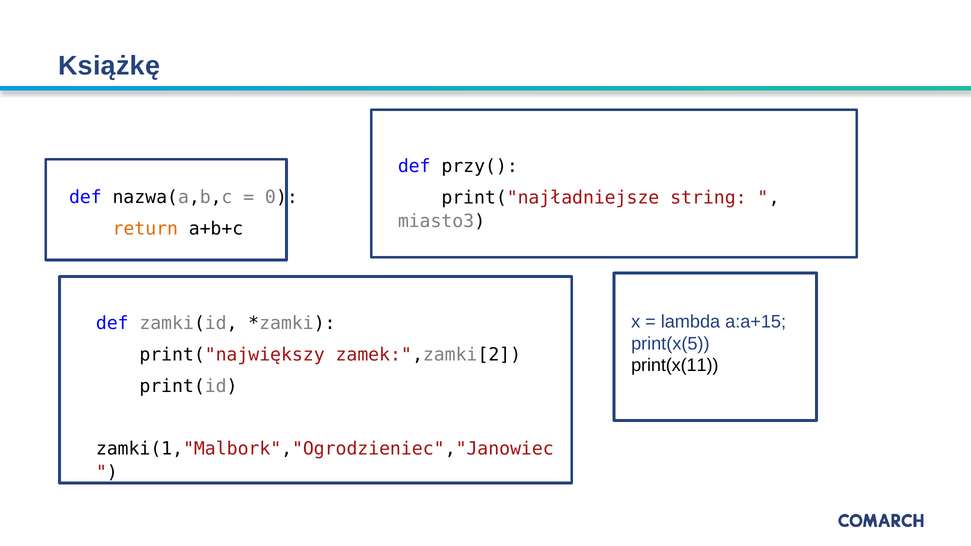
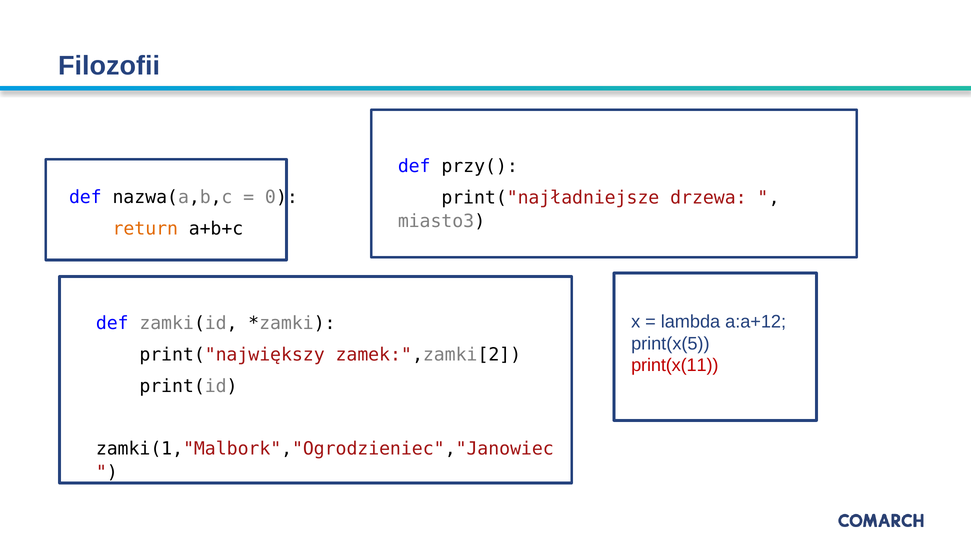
Książkę: Książkę -> Filozofii
string: string -> drzewa
a:a+15: a:a+15 -> a:a+12
print(x(11 colour: black -> red
